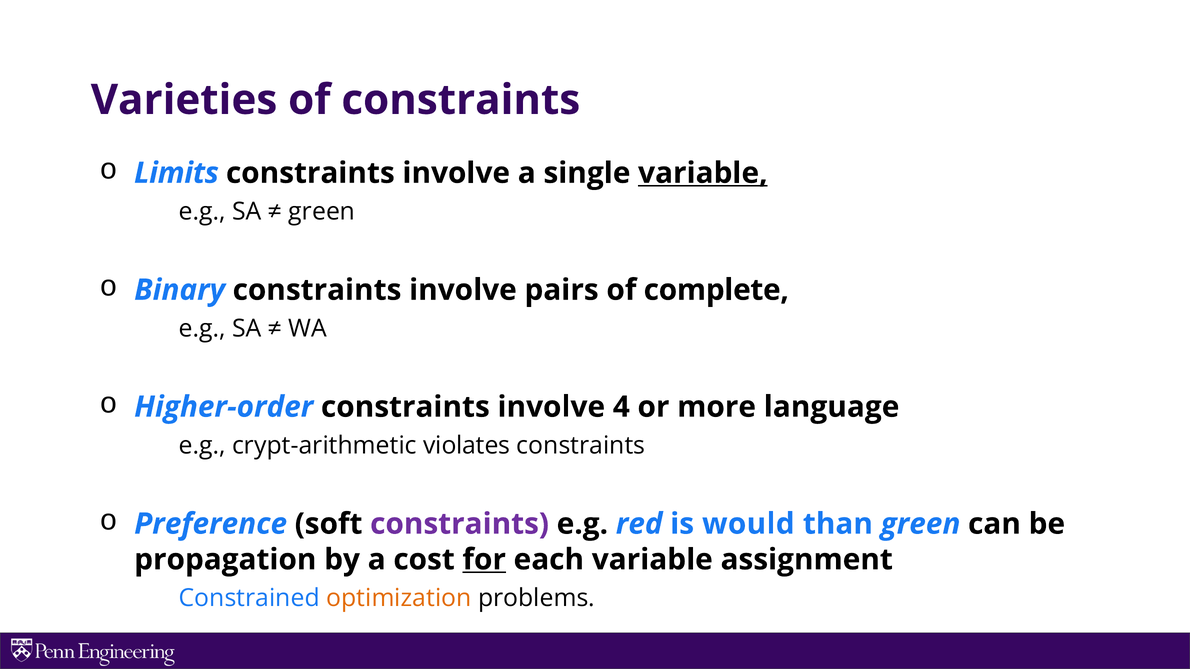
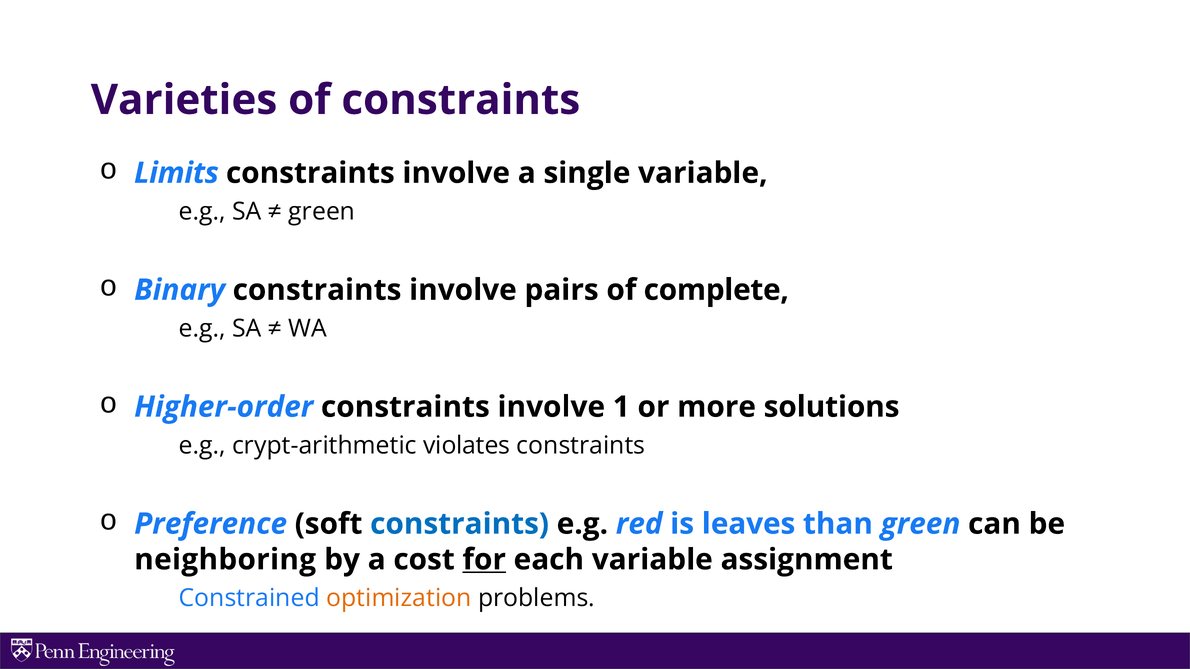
variable at (703, 173) underline: present -> none
4: 4 -> 1
language: language -> solutions
constraints at (460, 524) colour: purple -> blue
would: would -> leaves
propagation: propagation -> neighboring
